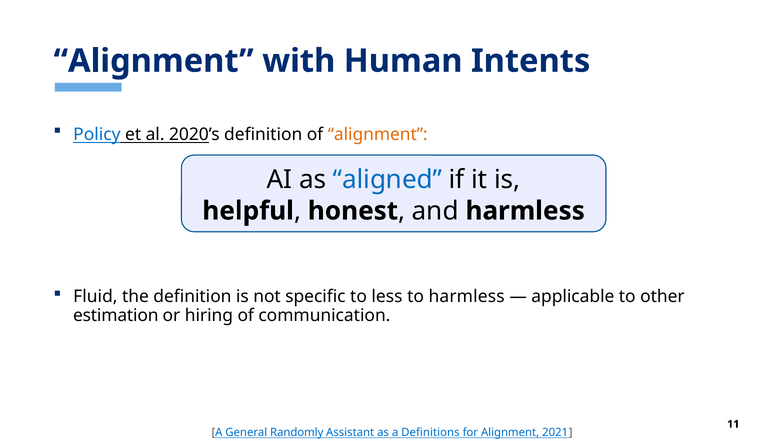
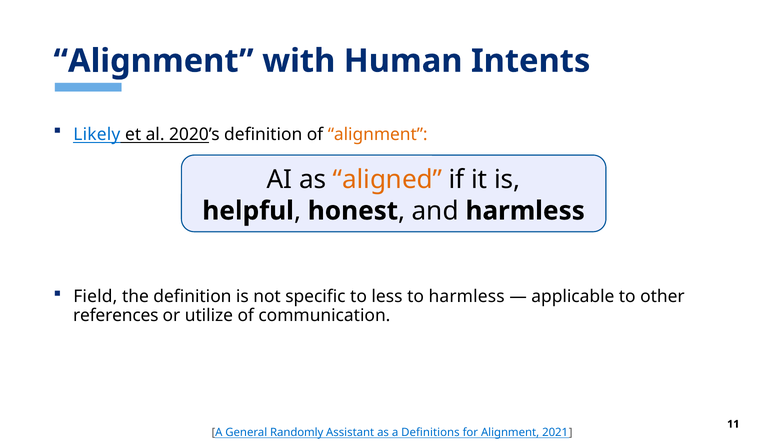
Policy: Policy -> Likely
aligned colour: blue -> orange
Fluid: Fluid -> Field
estimation: estimation -> references
hiring: hiring -> utilize
